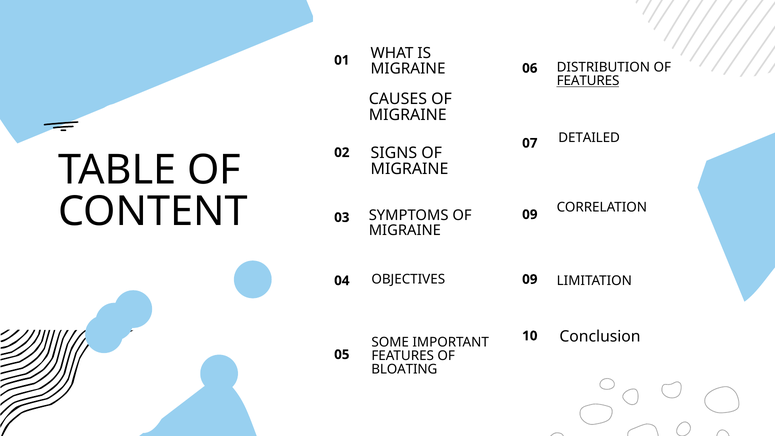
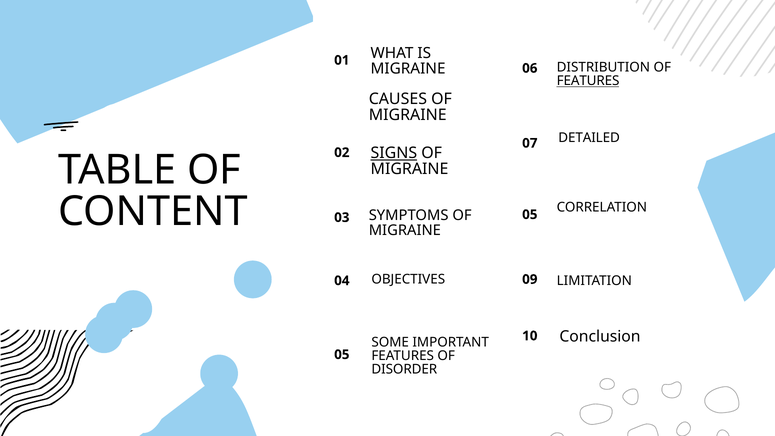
SIGNS underline: none -> present
03 09: 09 -> 05
BLOATING: BLOATING -> DISORDER
